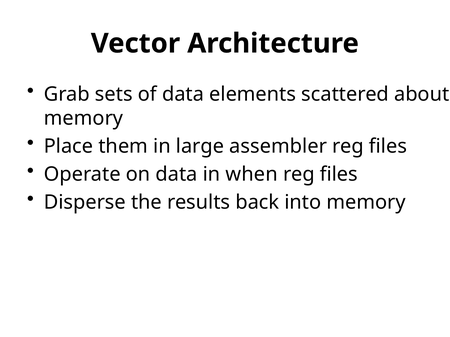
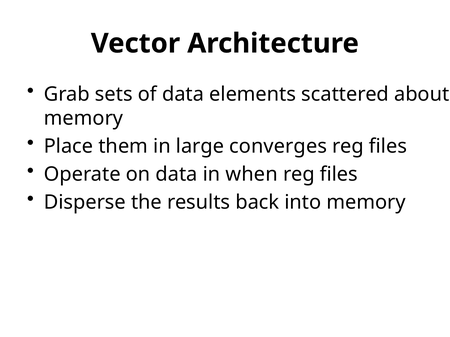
assembler: assembler -> converges
